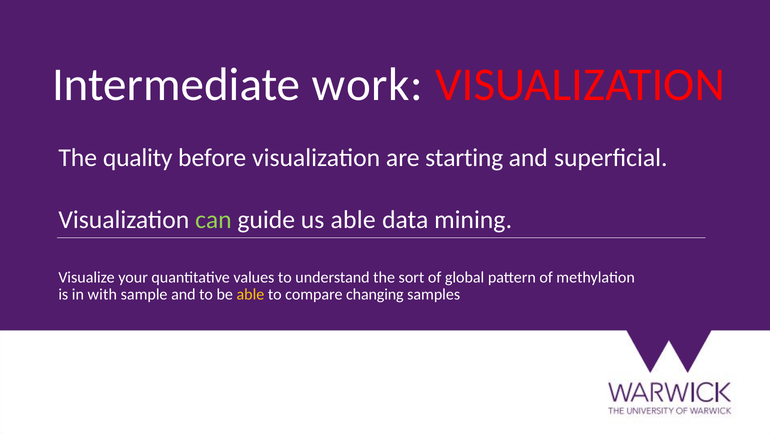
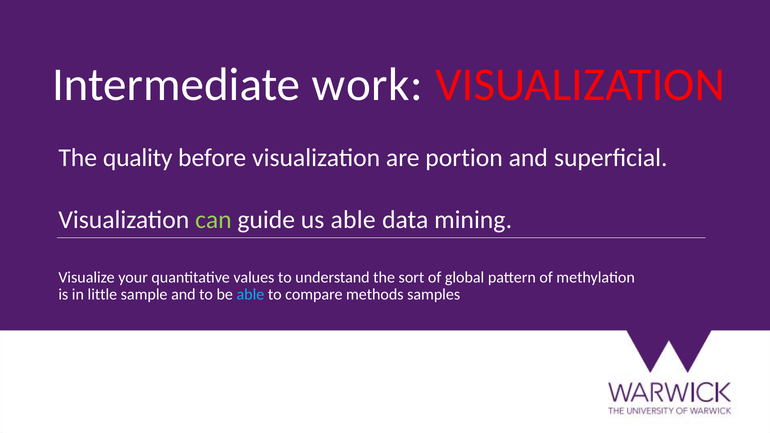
starting: starting -> portion
with: with -> little
able at (250, 295) colour: yellow -> light blue
changing: changing -> methods
